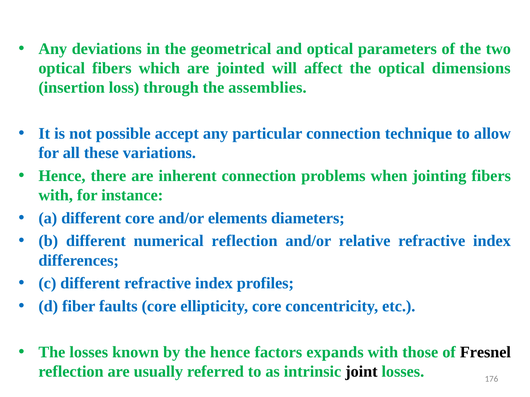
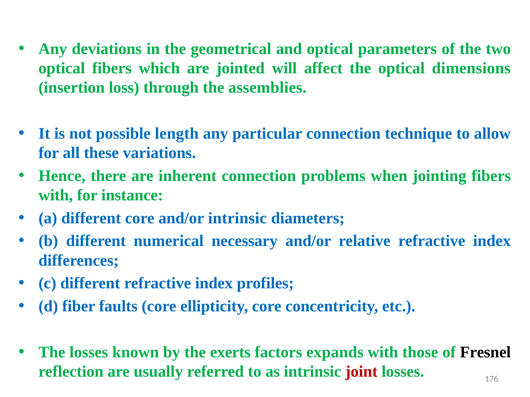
accept: accept -> length
and/or elements: elements -> intrinsic
numerical reflection: reflection -> necessary
the hence: hence -> exerts
joint colour: black -> red
